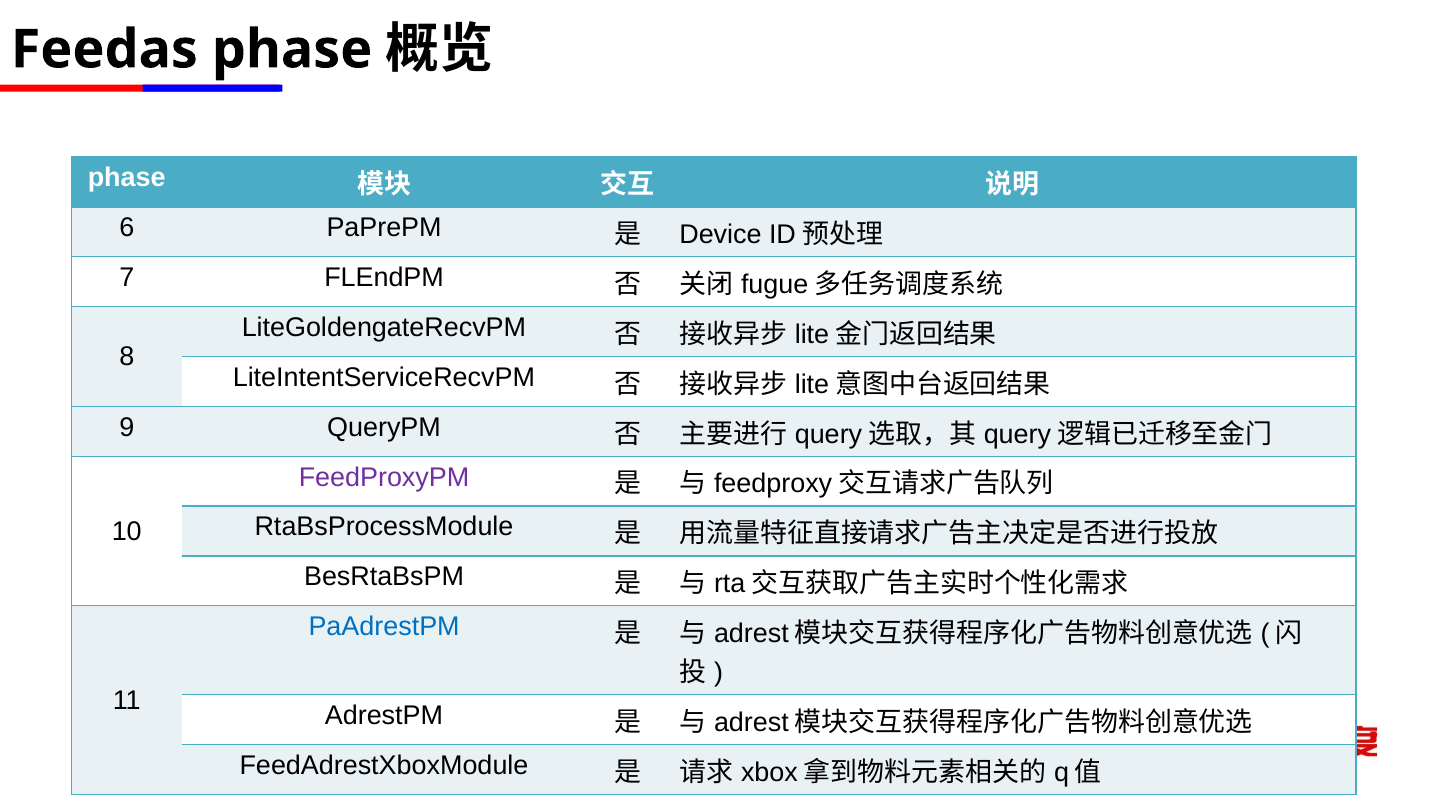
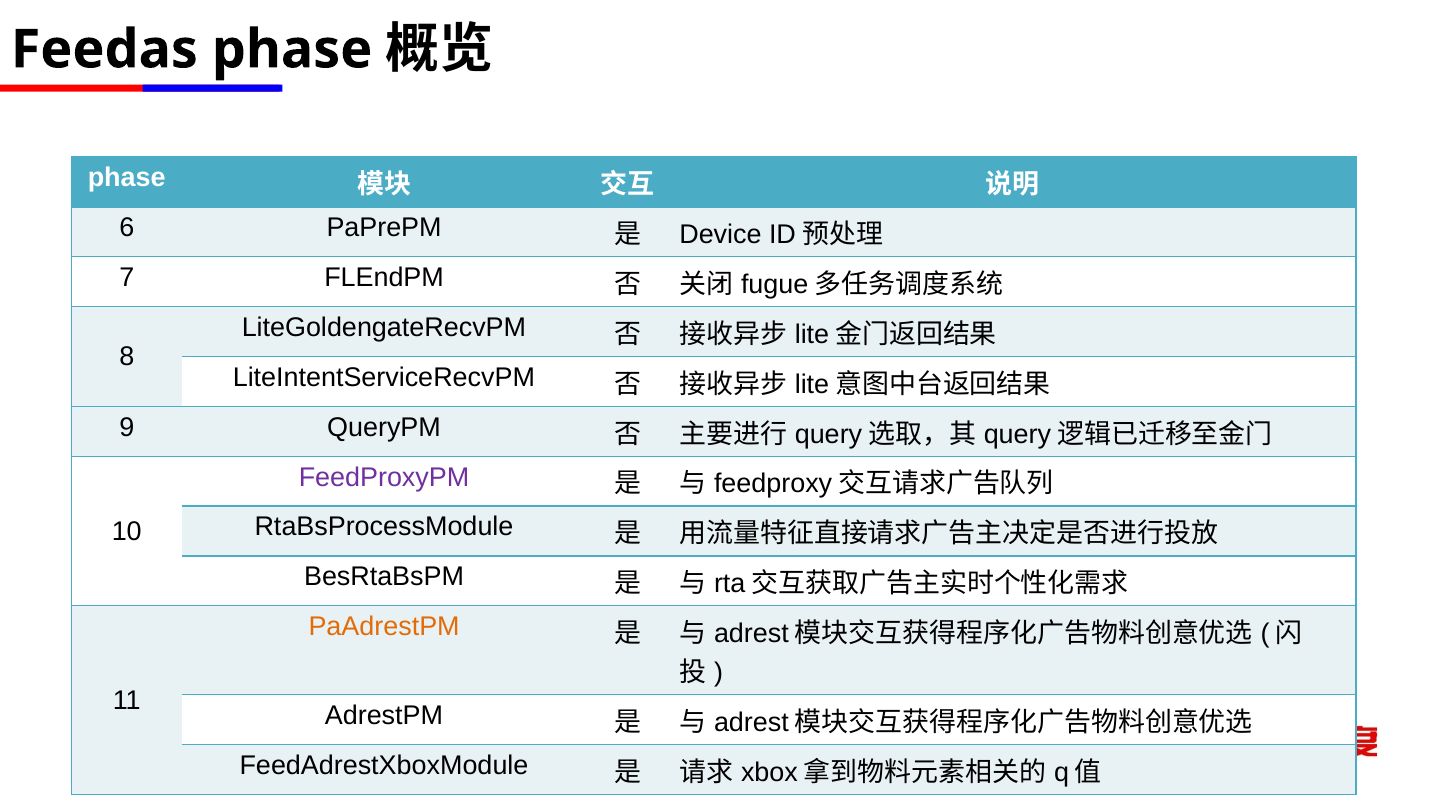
PaAdrestPM colour: blue -> orange
